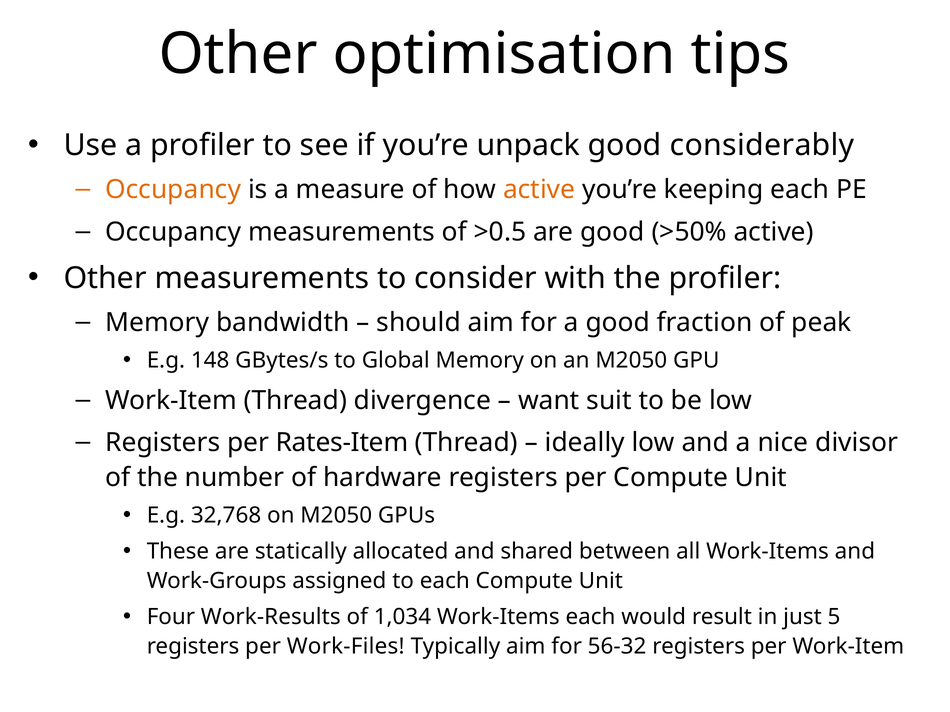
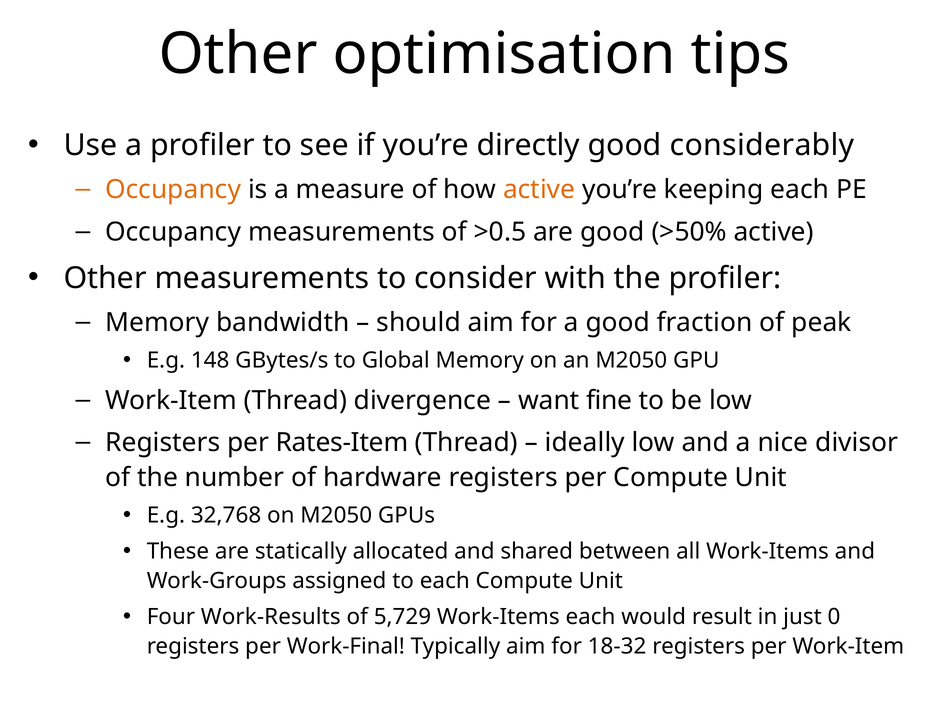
unpack: unpack -> directly
suit: suit -> fine
1,034: 1,034 -> 5,729
5: 5 -> 0
Work-Files: Work-Files -> Work-Final
56-32: 56-32 -> 18-32
